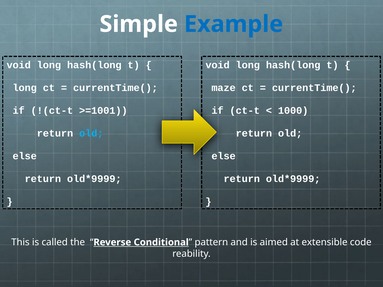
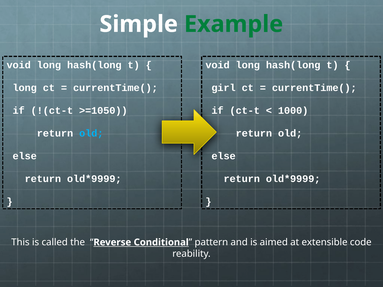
Example colour: blue -> green
maze: maze -> girl
>=1001: >=1001 -> >=1050
